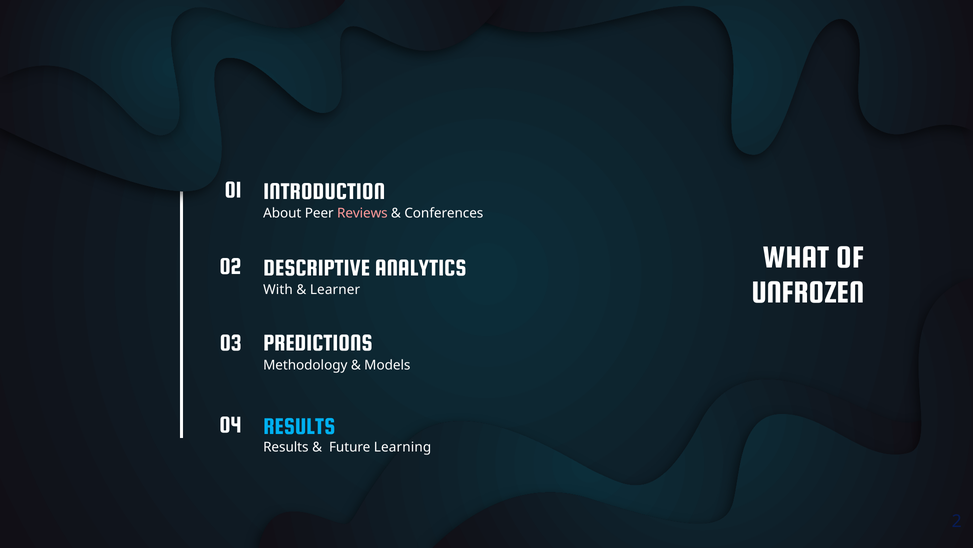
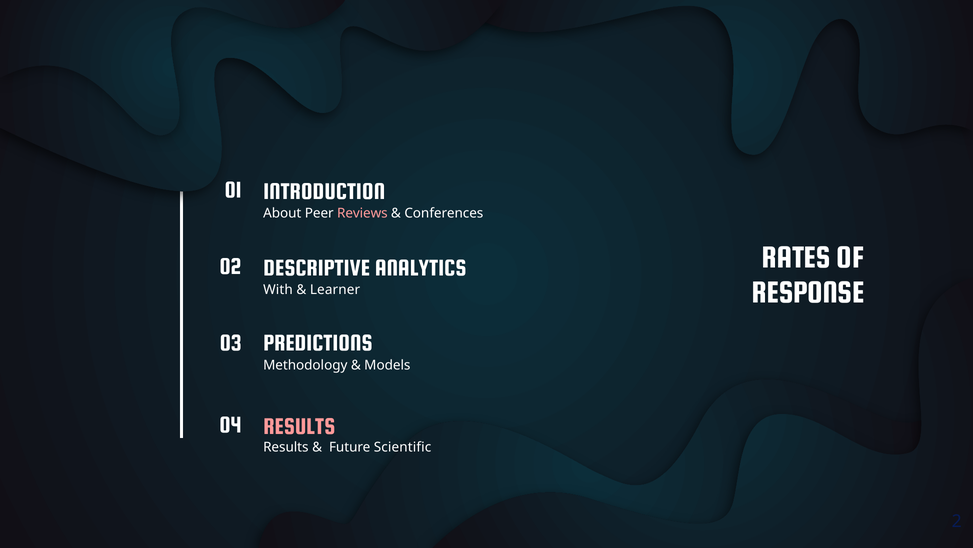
WHAT: WHAT -> RATES
UNFROZEN: UNFROZEN -> RESPONSE
RESULTS at (299, 425) colour: light blue -> pink
Learning: Learning -> Scientific
